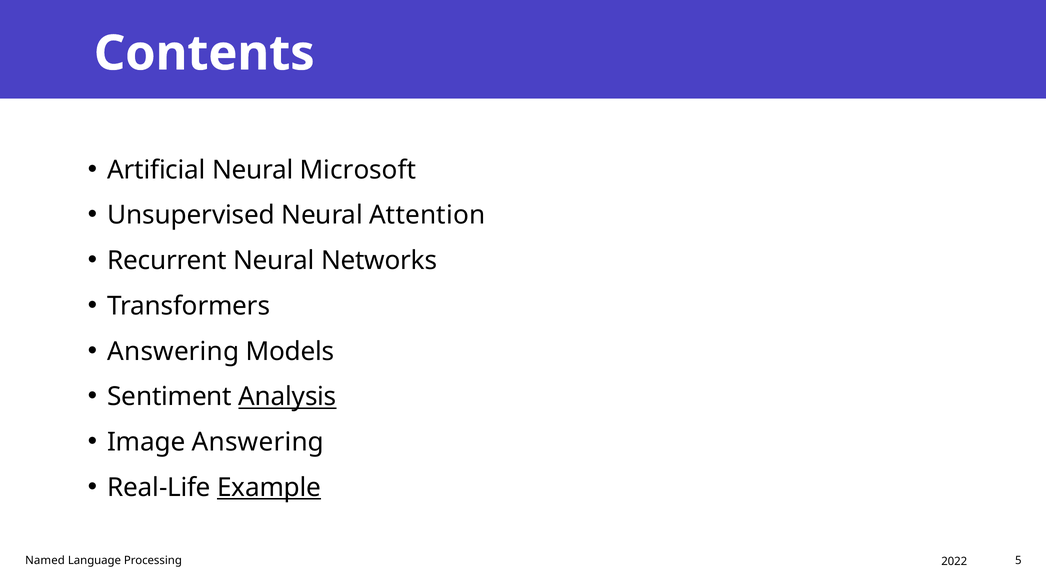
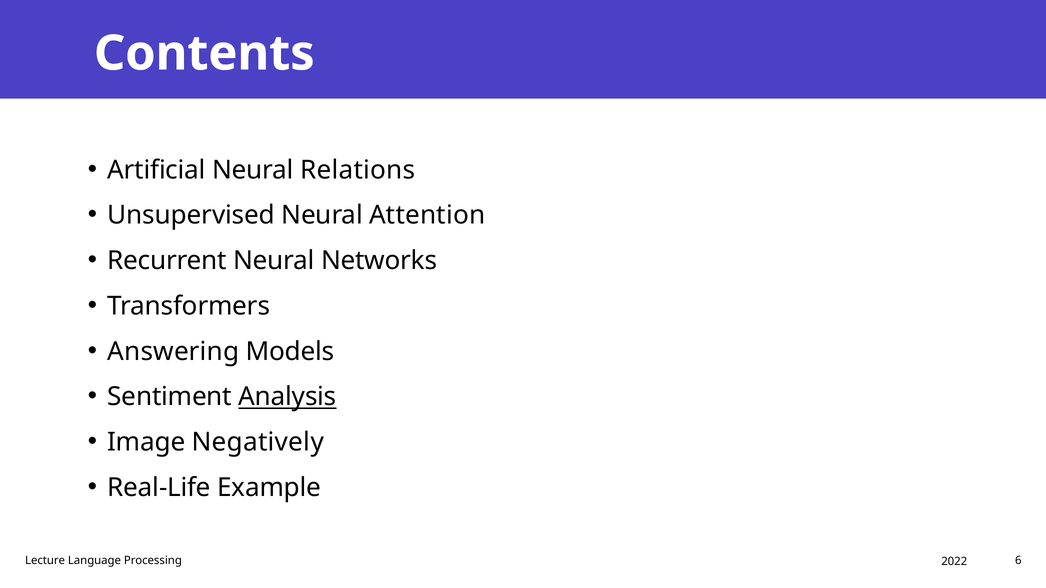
Microsoft: Microsoft -> Relations
Image Answering: Answering -> Negatively
Example underline: present -> none
Named: Named -> Lecture
5: 5 -> 6
